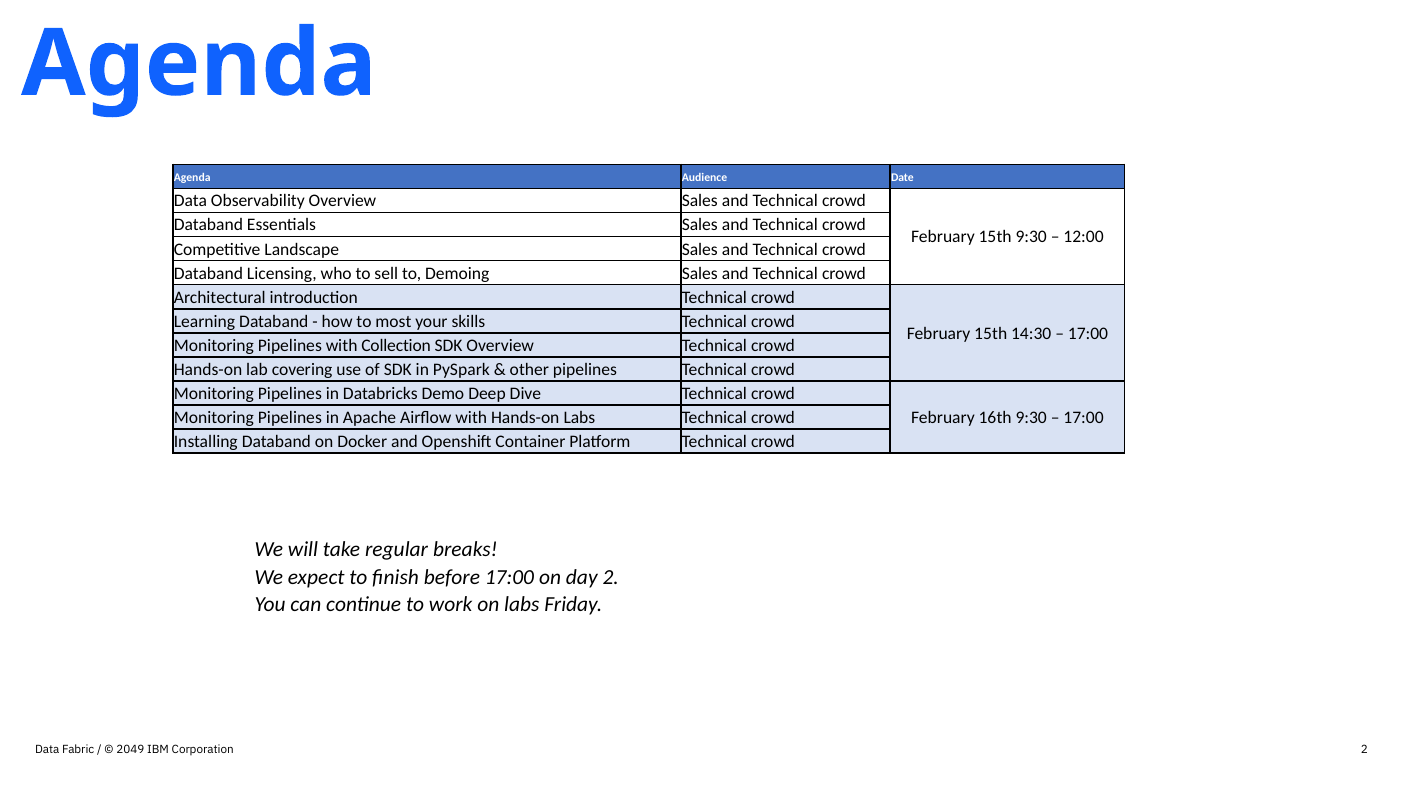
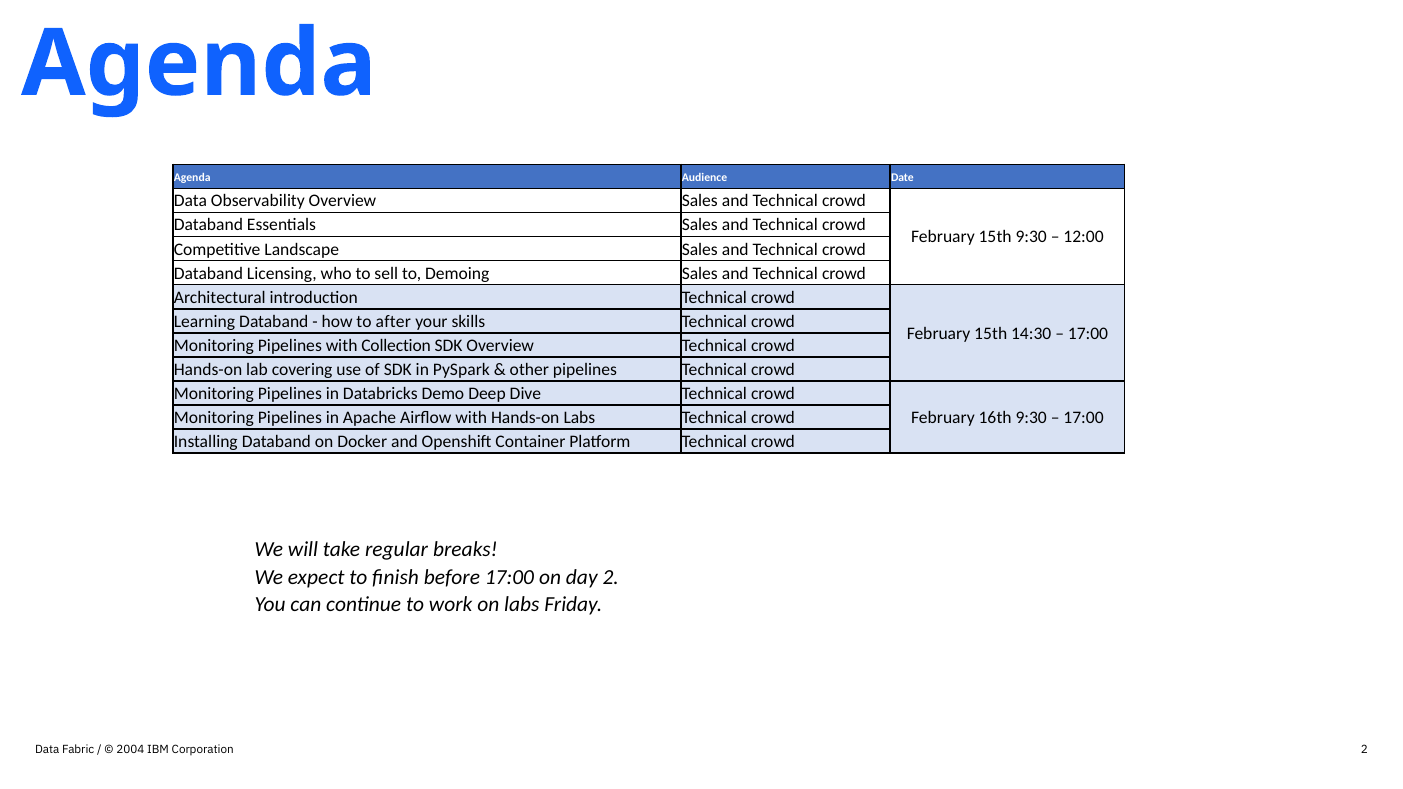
most: most -> after
2049: 2049 -> 2004
